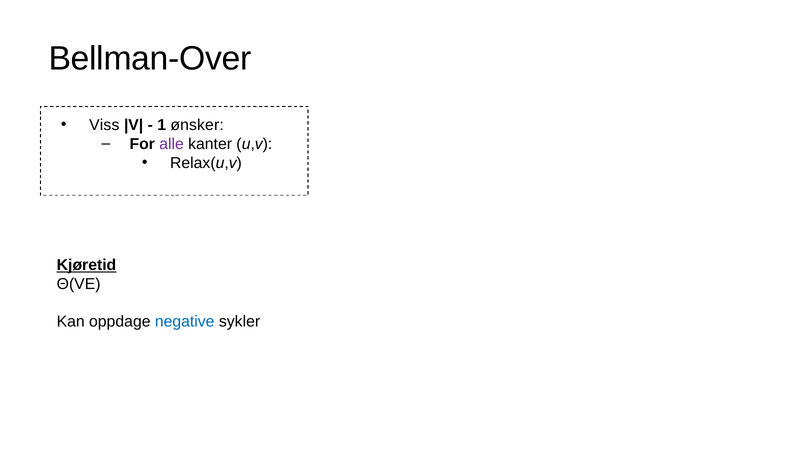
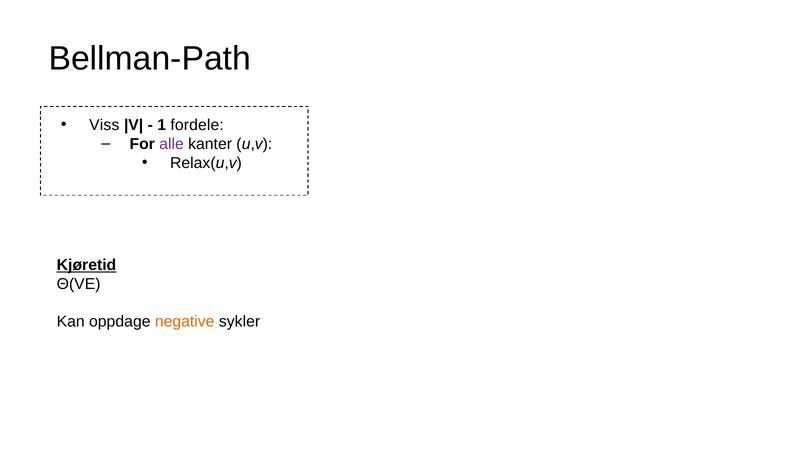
Bellman-Over: Bellman-Over -> Bellman-Path
ønsker: ønsker -> fordele
negative colour: blue -> orange
